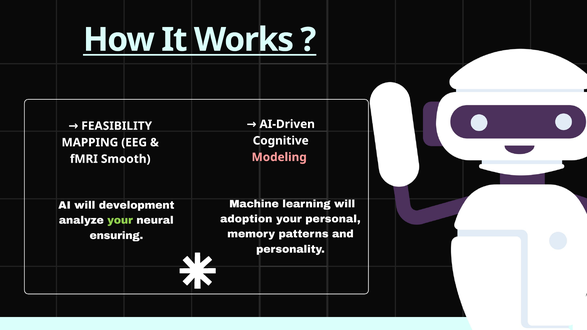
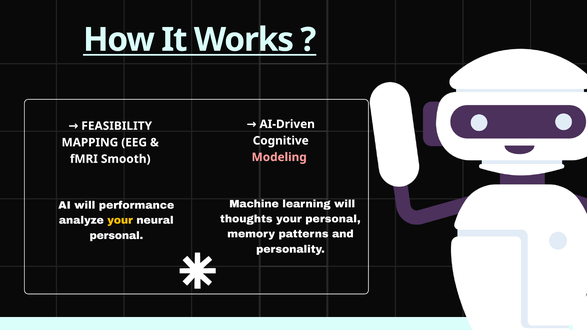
development: development -> performance
adoption: adoption -> thoughts
your at (120, 221) colour: light green -> yellow
ensuring at (116, 236): ensuring -> personal
